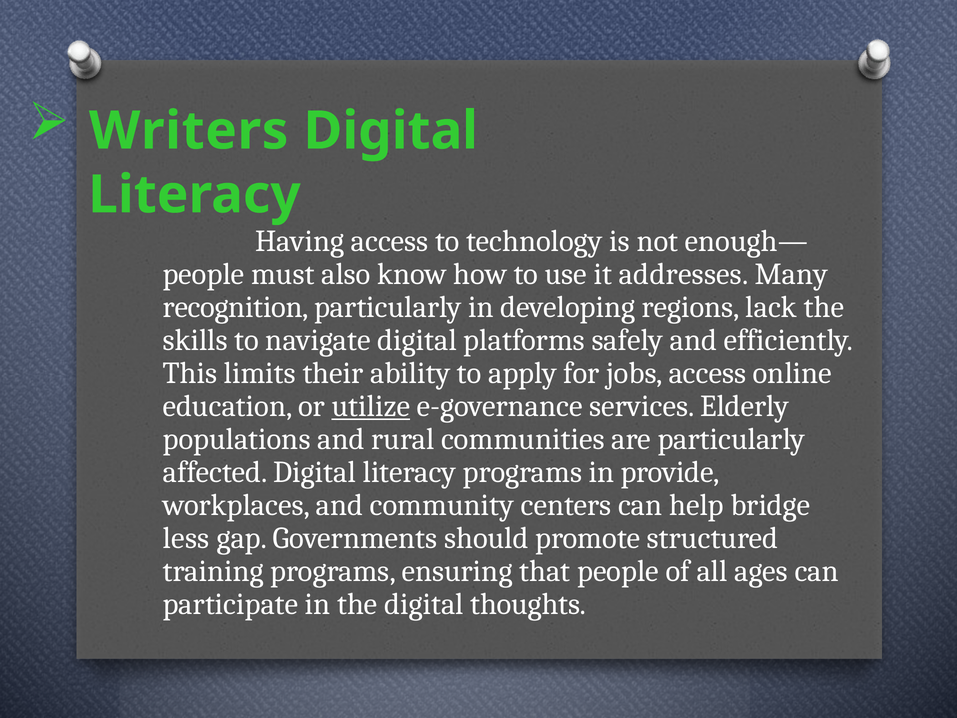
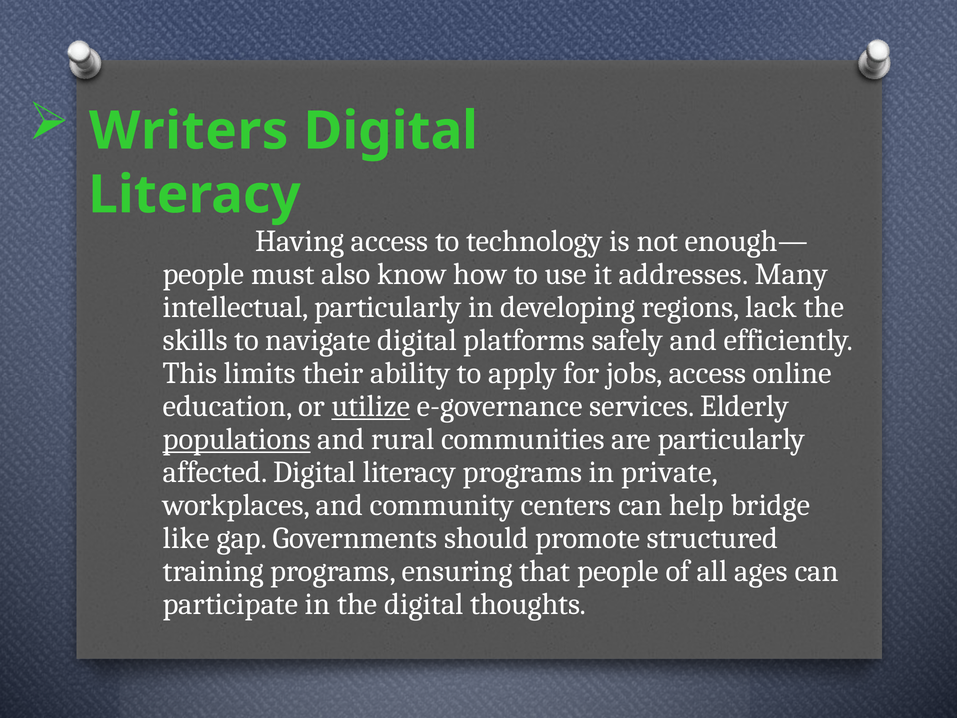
recognition: recognition -> intellectual
populations underline: none -> present
provide: provide -> private
less: less -> like
